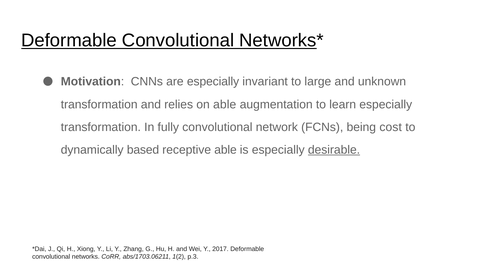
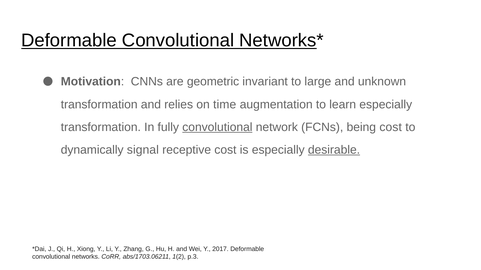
are especially: especially -> geometric
on able: able -> time
convolutional at (217, 127) underline: none -> present
based: based -> signal
receptive able: able -> cost
